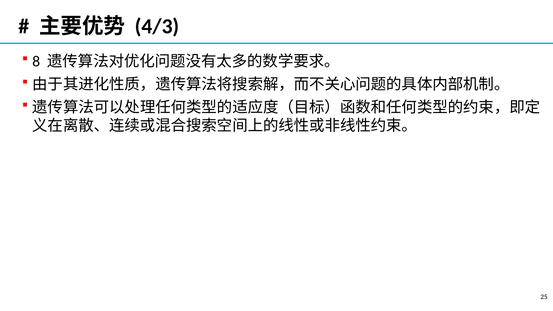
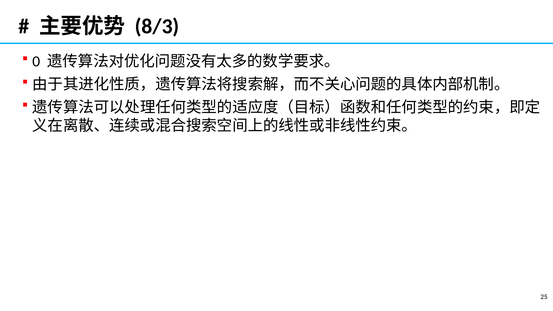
4/3: 4/3 -> 8/3
8: 8 -> 0
